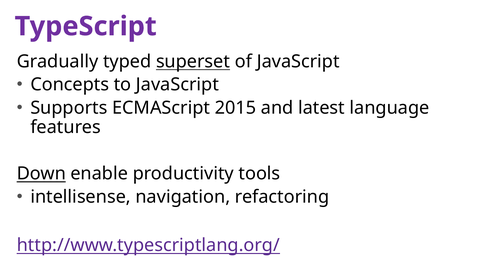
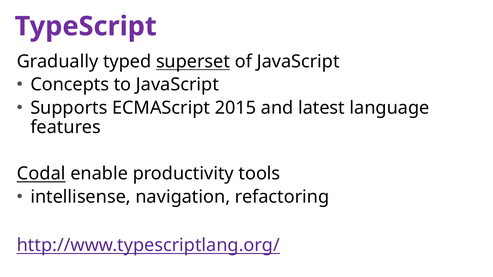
Down: Down -> Codal
